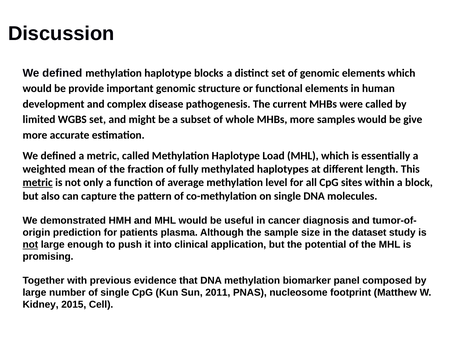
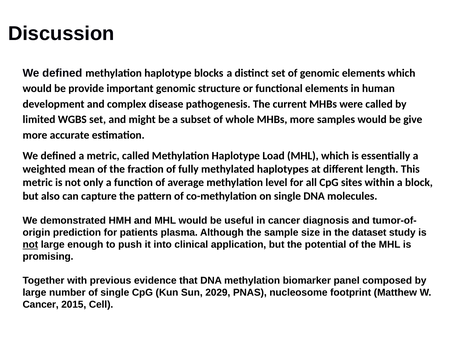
metric at (38, 182) underline: present -> none
2011: 2011 -> 2029
Kidney at (41, 304): Kidney -> Cancer
